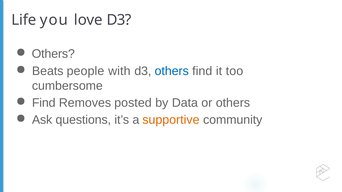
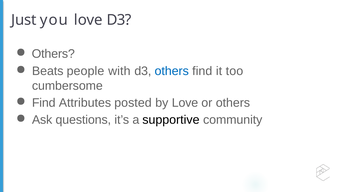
Life: Life -> Just
Removes: Removes -> Attributes
by Data: Data -> Love
supportive colour: orange -> black
